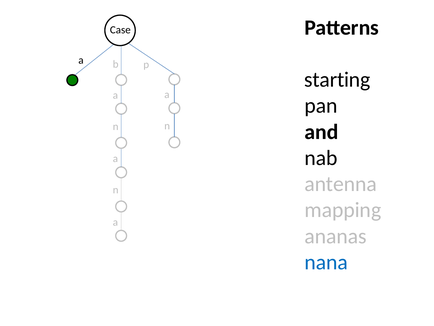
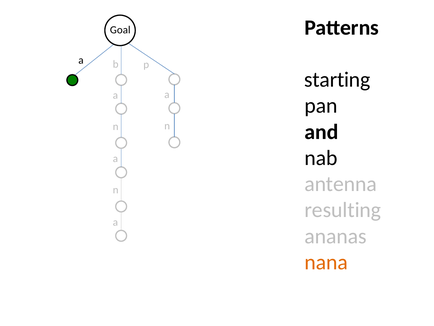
Case: Case -> Goal
mapping: mapping -> resulting
nana colour: blue -> orange
